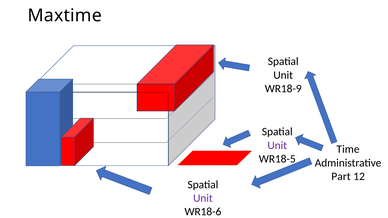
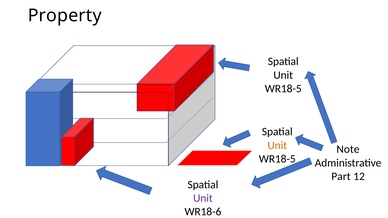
Maxtime: Maxtime -> Property
WR18-9 at (283, 89): WR18-9 -> WR18-5
Unit at (277, 145) colour: purple -> orange
Time: Time -> Note
